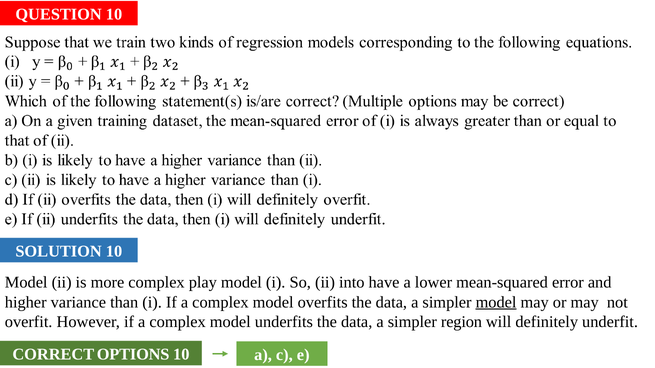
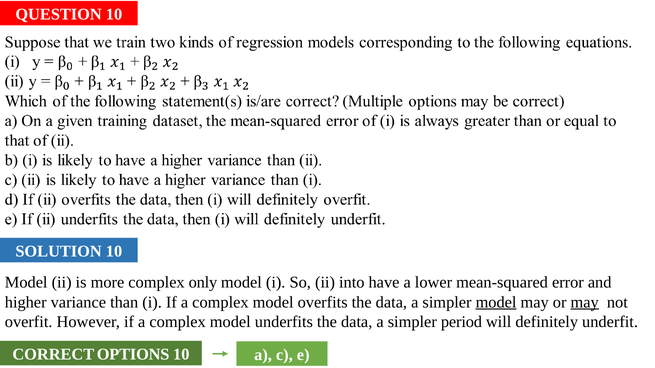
play: play -> only
may at (585, 303) underline: none -> present
region: region -> period
